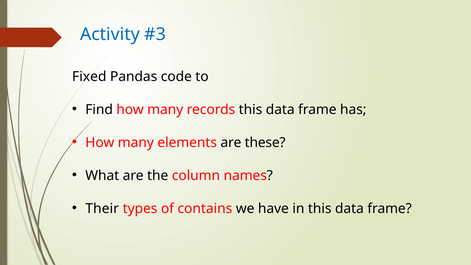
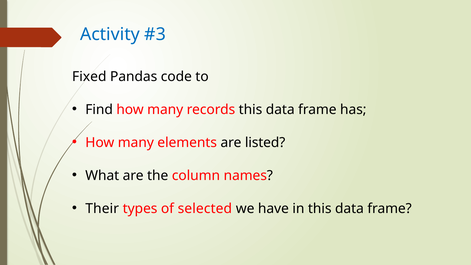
these: these -> listed
contains: contains -> selected
